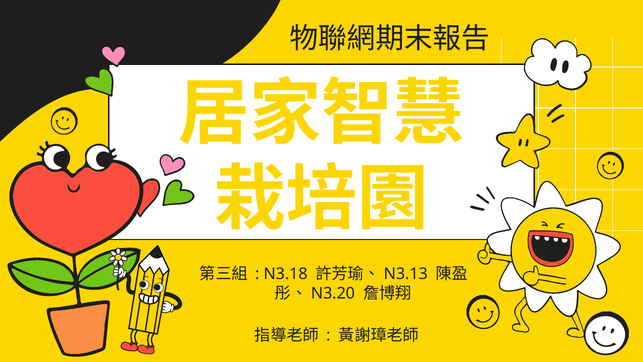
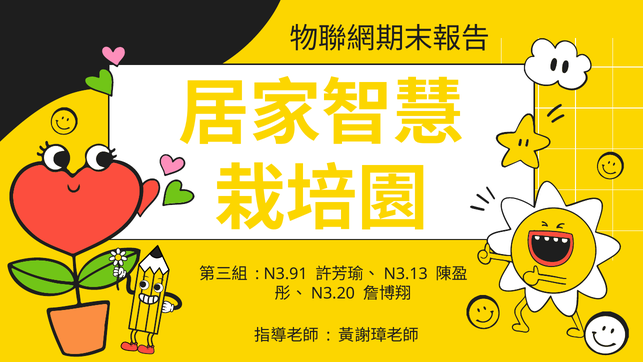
N3.18: N3.18 -> N3.91
